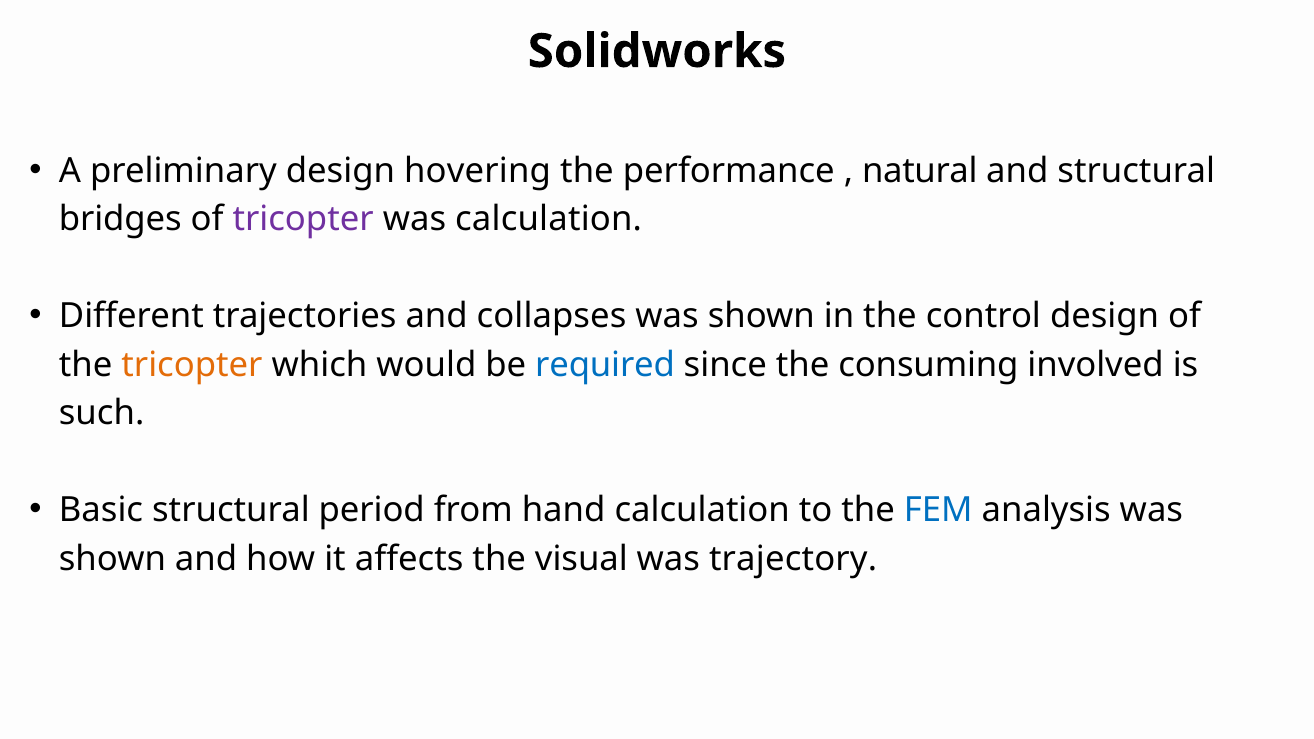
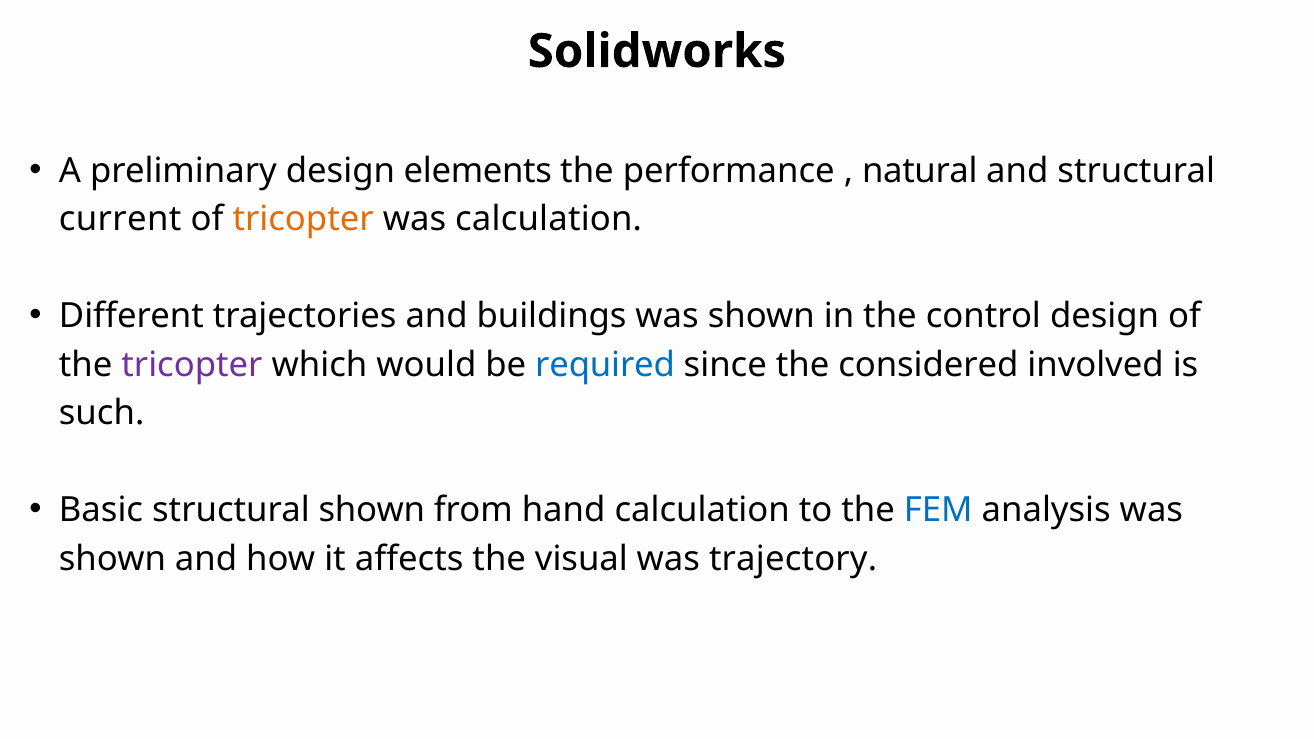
hovering: hovering -> elements
bridges: bridges -> current
tricopter at (303, 219) colour: purple -> orange
collapses: collapses -> buildings
tricopter at (192, 365) colour: orange -> purple
consuming: consuming -> considered
structural period: period -> shown
